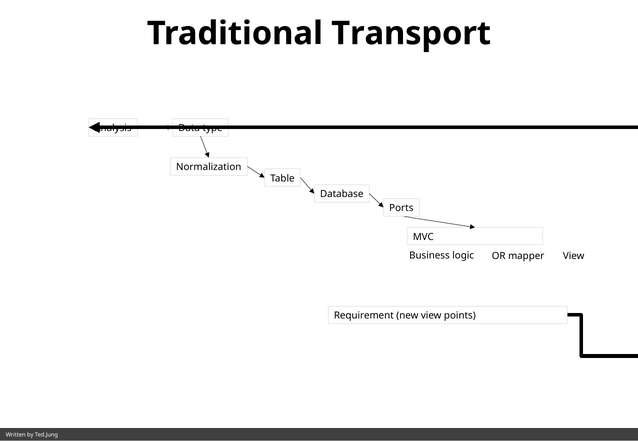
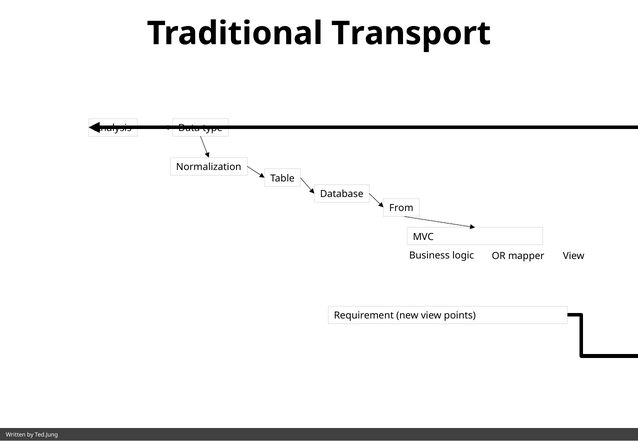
Ports: Ports -> From
